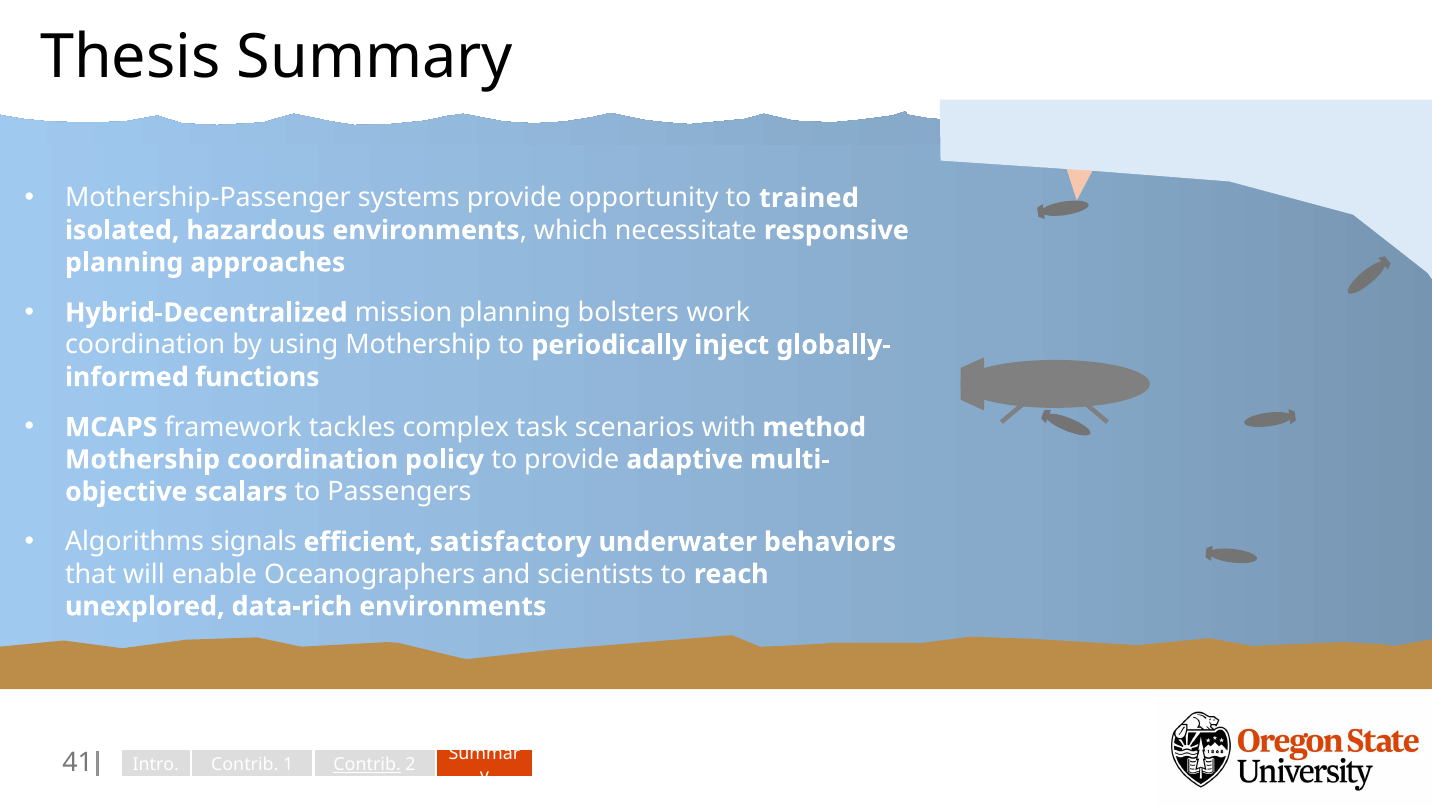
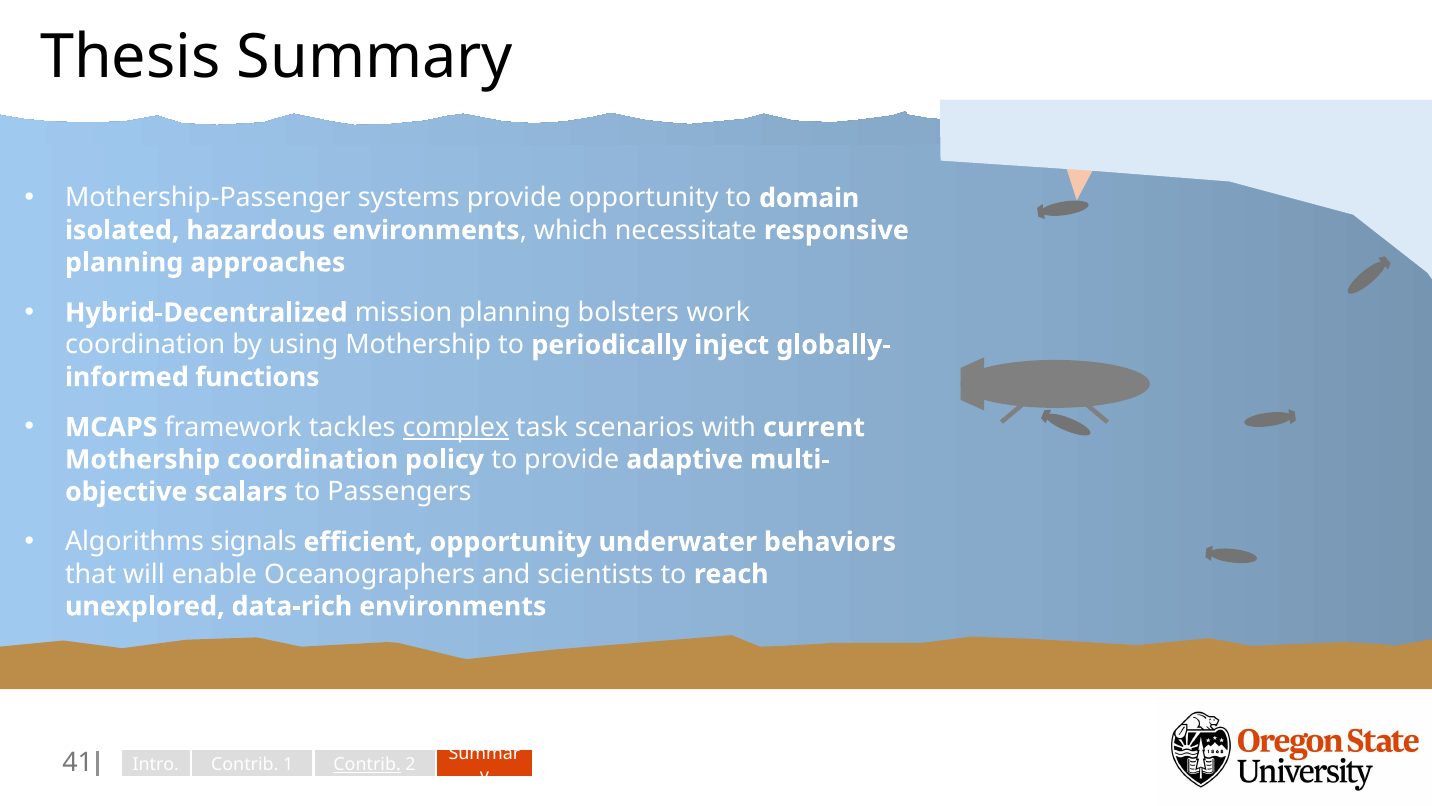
trained: trained -> domain
complex underline: none -> present
method: method -> current
efficient satisfactory: satisfactory -> opportunity
